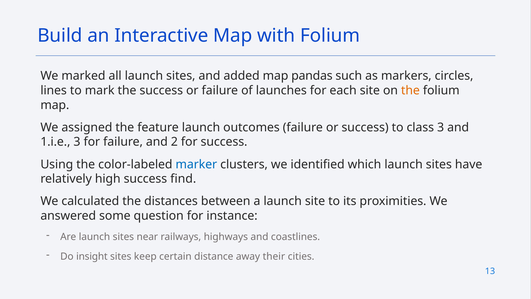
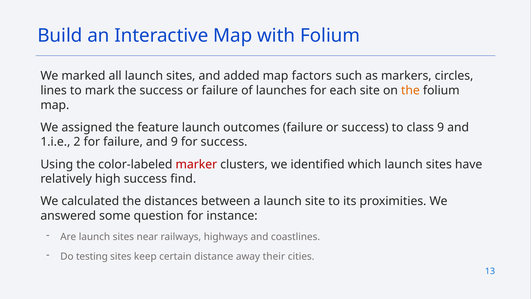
pandas: pandas -> factors
class 3: 3 -> 9
1.i.e 3: 3 -> 2
and 2: 2 -> 9
marker colour: blue -> red
insight: insight -> testing
